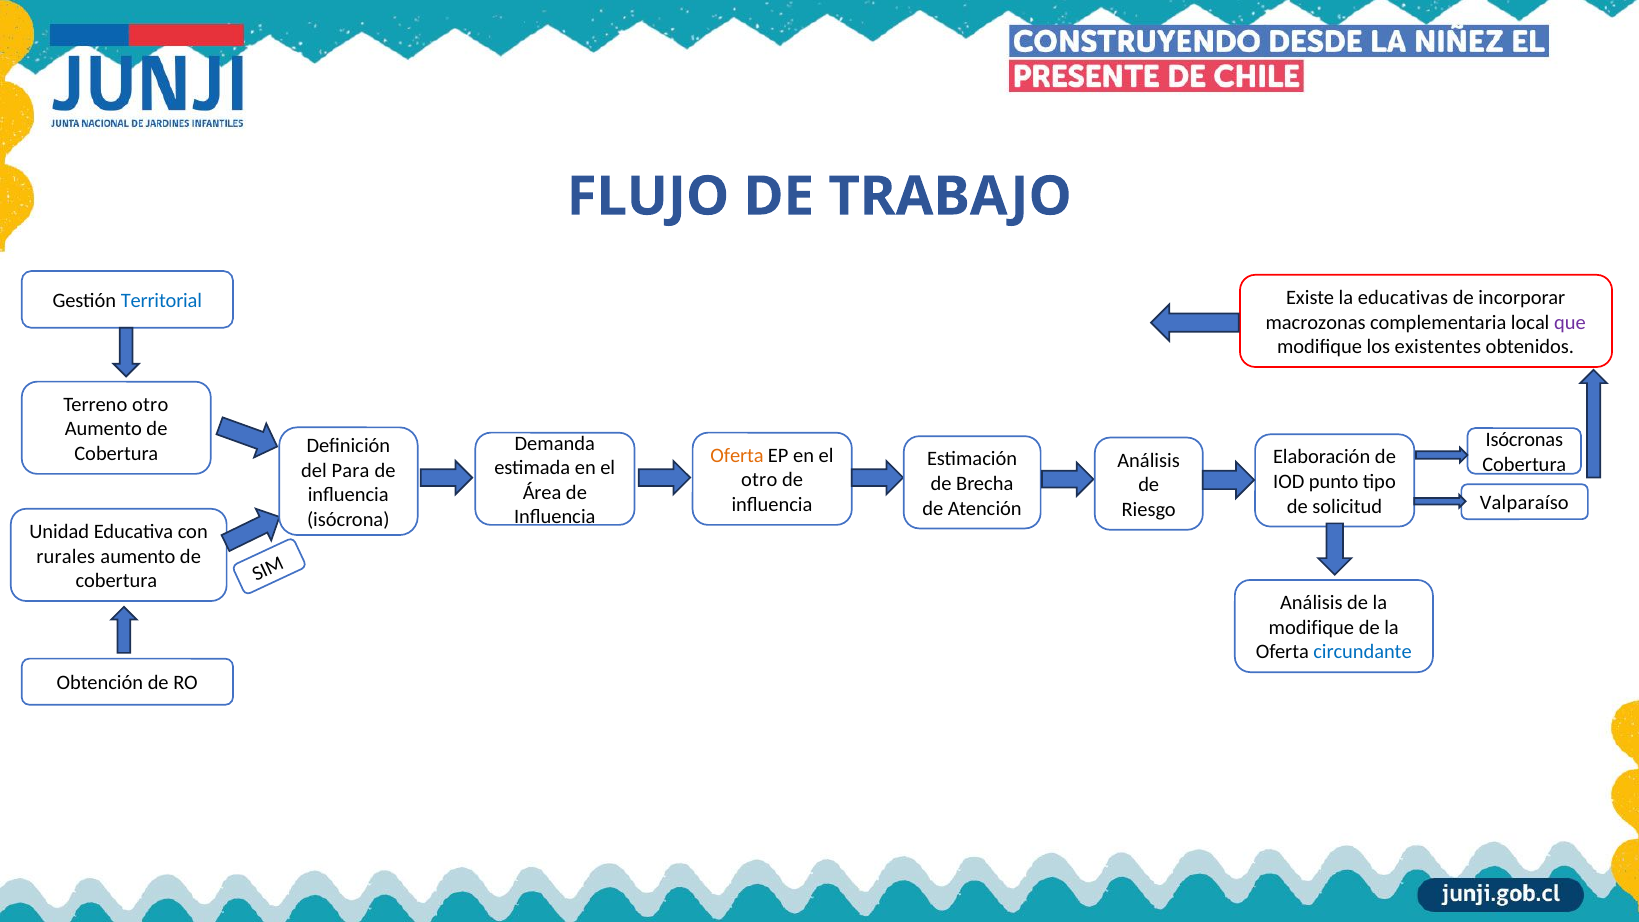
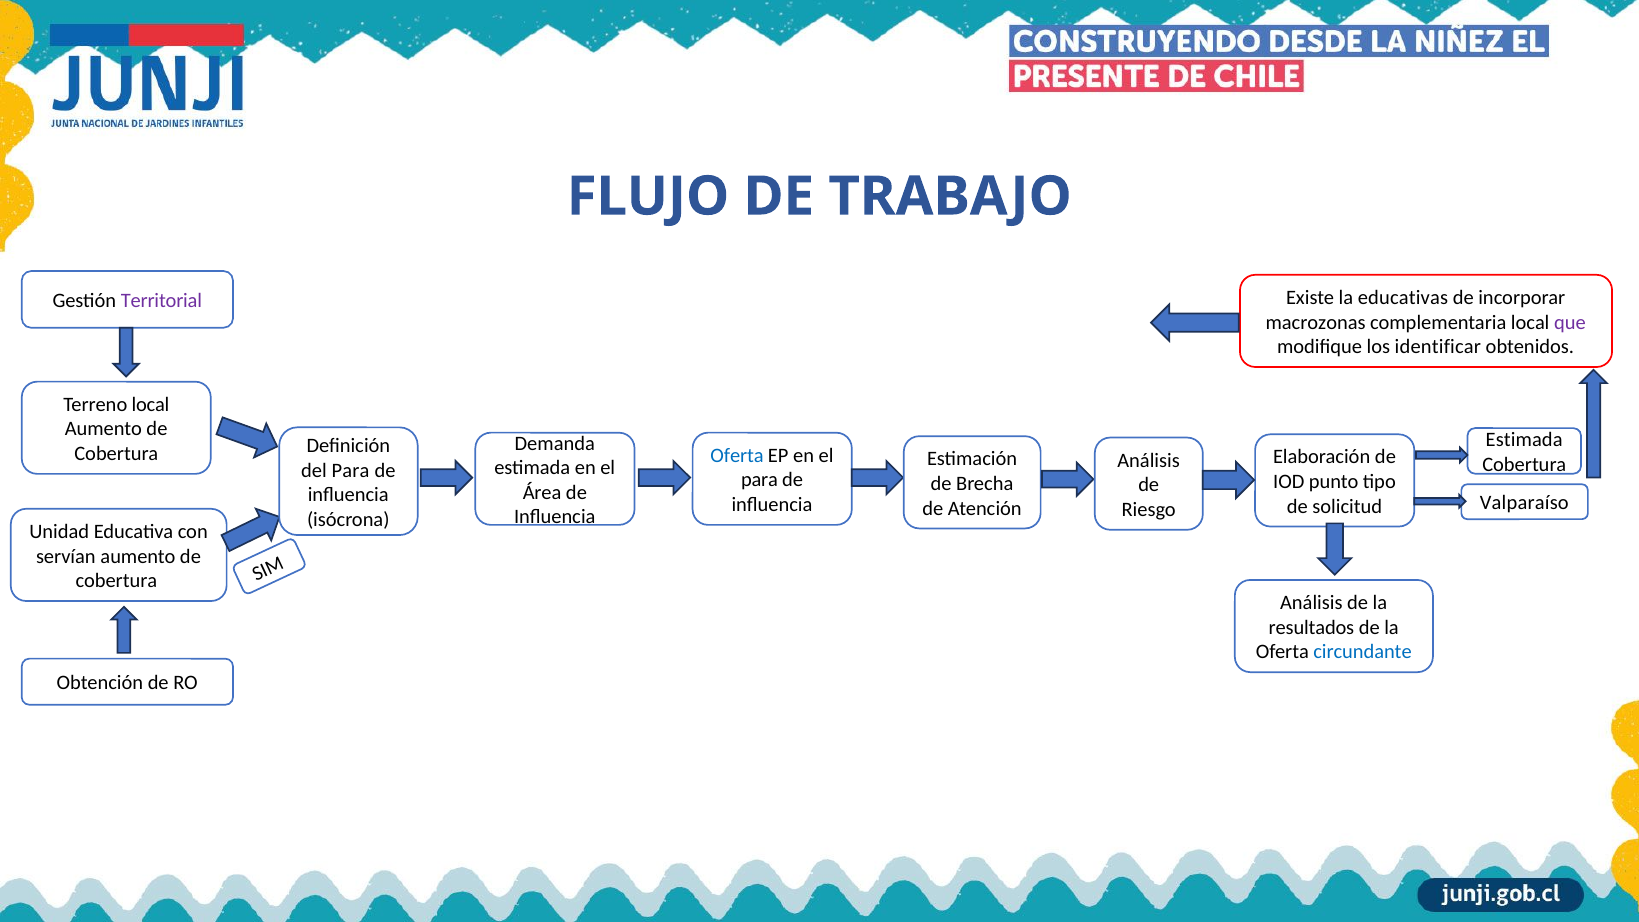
Territorial colour: blue -> purple
existentes: existentes -> identificar
Terreno otro: otro -> local
Isócronas at (1524, 440): Isócronas -> Estimada
Oferta at (737, 456) colour: orange -> blue
otro at (759, 480): otro -> para
rurales: rurales -> servían
modifique at (1311, 627): modifique -> resultados
